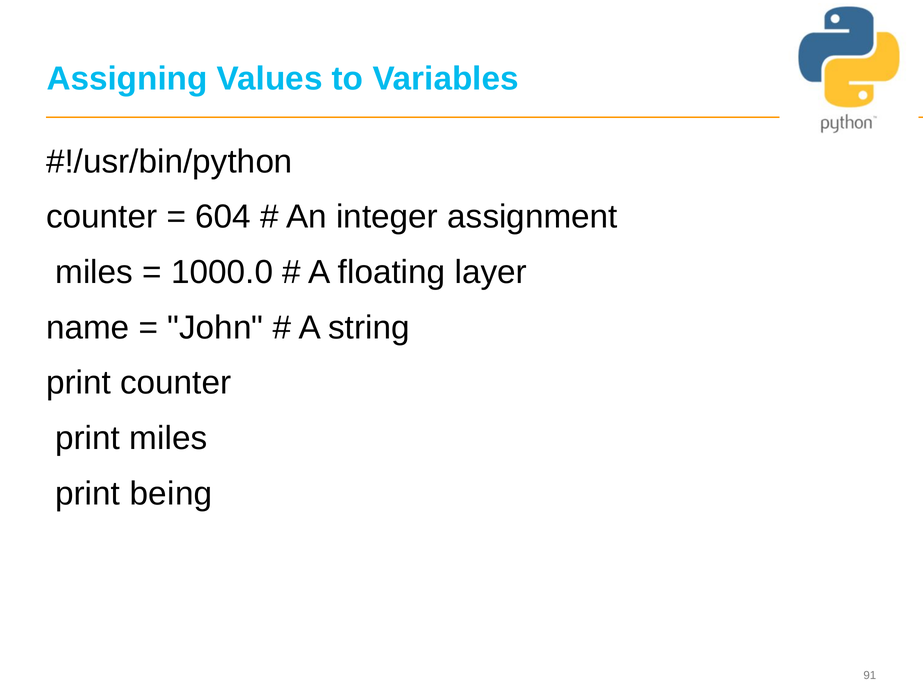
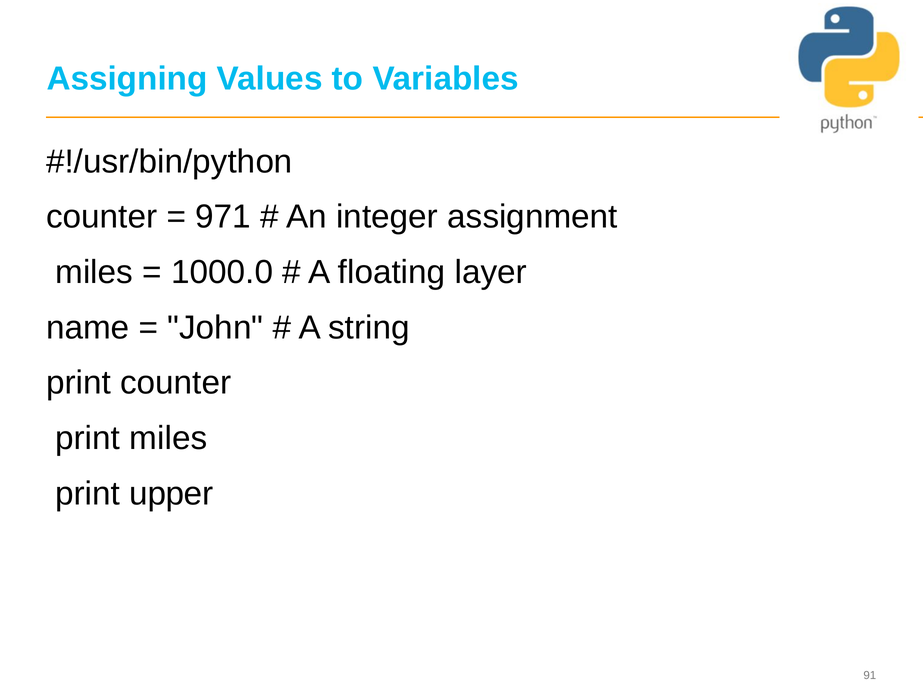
604: 604 -> 971
being: being -> upper
